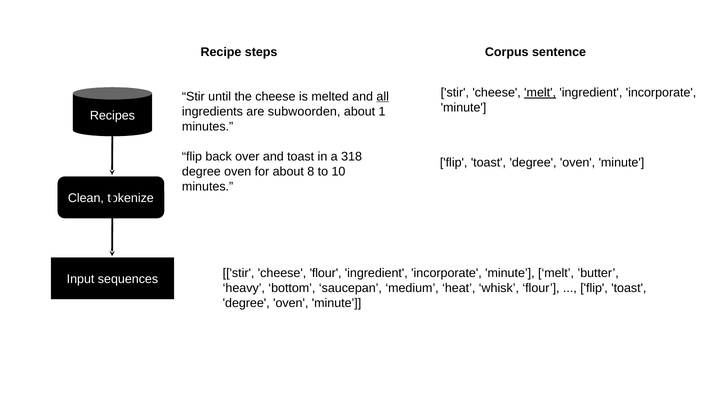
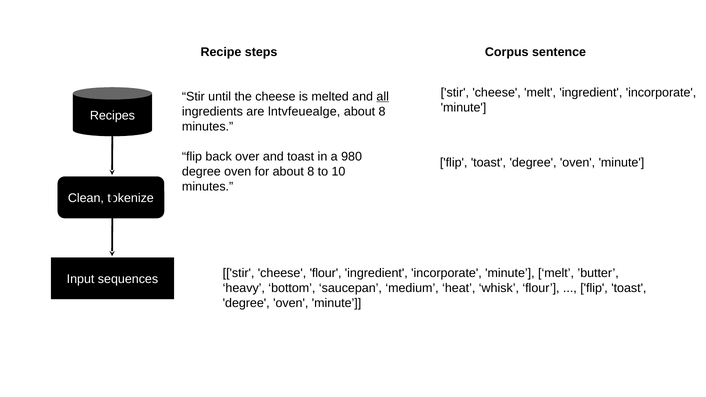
melt at (540, 93) underline: present -> none
subwoorden: subwoorden -> lntvfeuealge
1 at (382, 111): 1 -> 8
318: 318 -> 980
